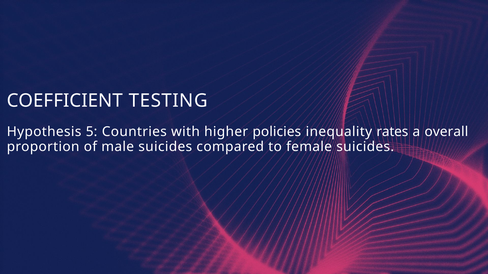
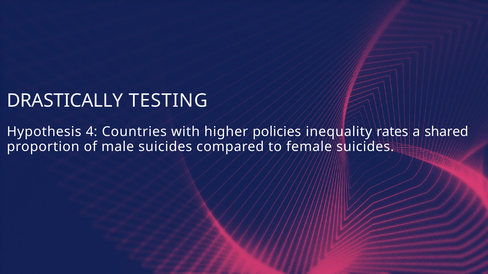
COEFFICIENT: COEFFICIENT -> DRASTICALLY
5: 5 -> 4
overall: overall -> shared
